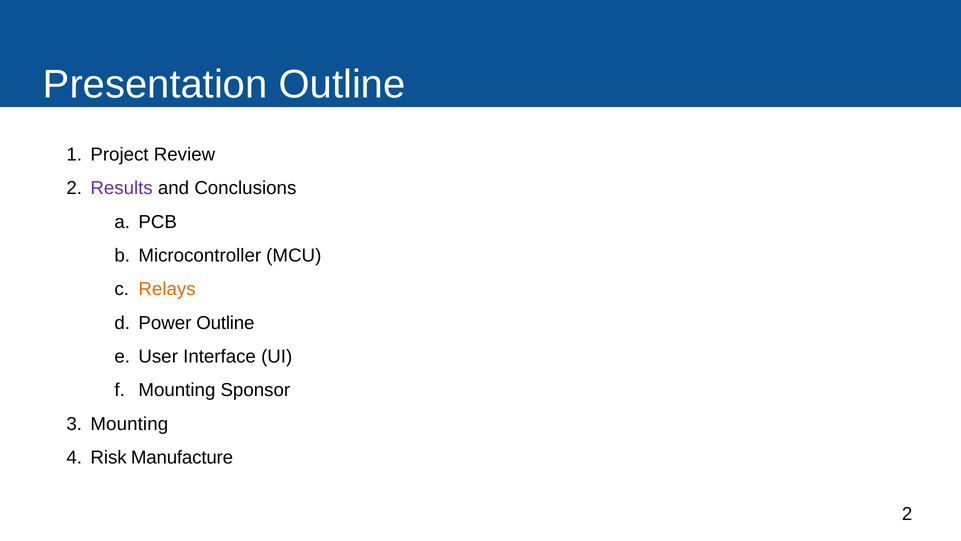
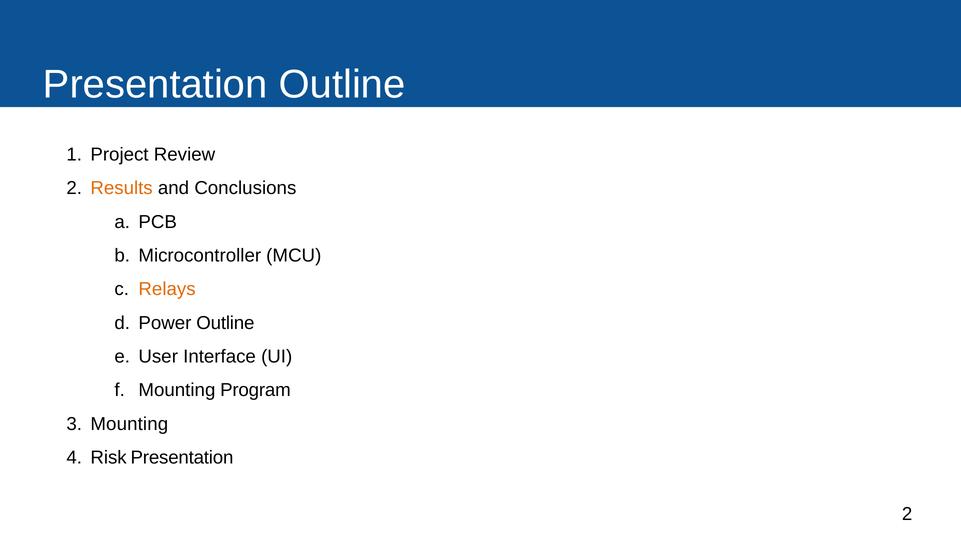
Results colour: purple -> orange
Sponsor: Sponsor -> Program
Risk Manufacture: Manufacture -> Presentation
